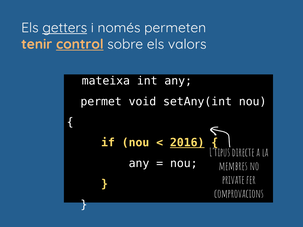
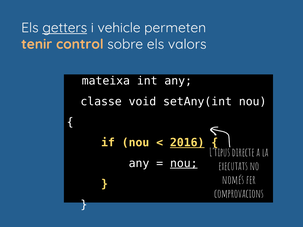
només: només -> vehicle
control underline: present -> none
permet: permet -> classe
nou at (184, 163) underline: none -> present
membres: membres -> executats
private: private -> només
